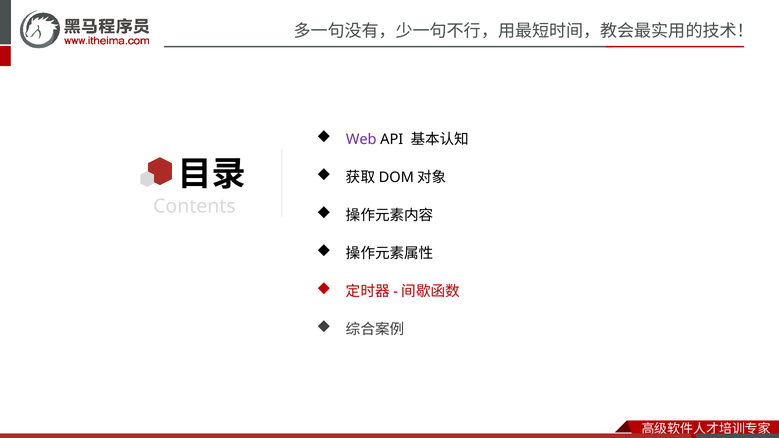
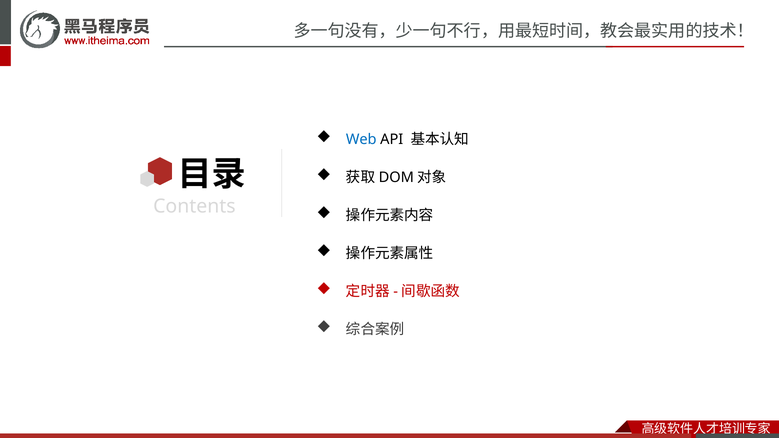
Web colour: purple -> blue
